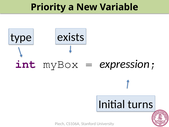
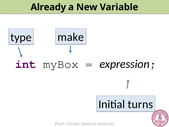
Priority: Priority -> Already
exists: exists -> make
